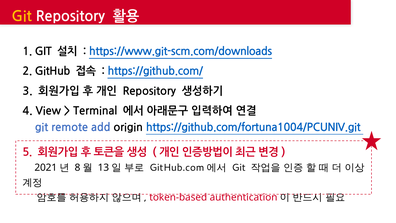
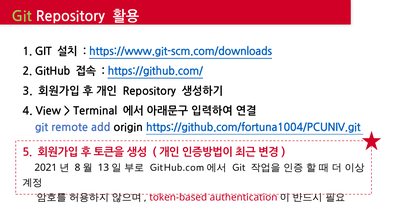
Git at (22, 16) colour: yellow -> light green
